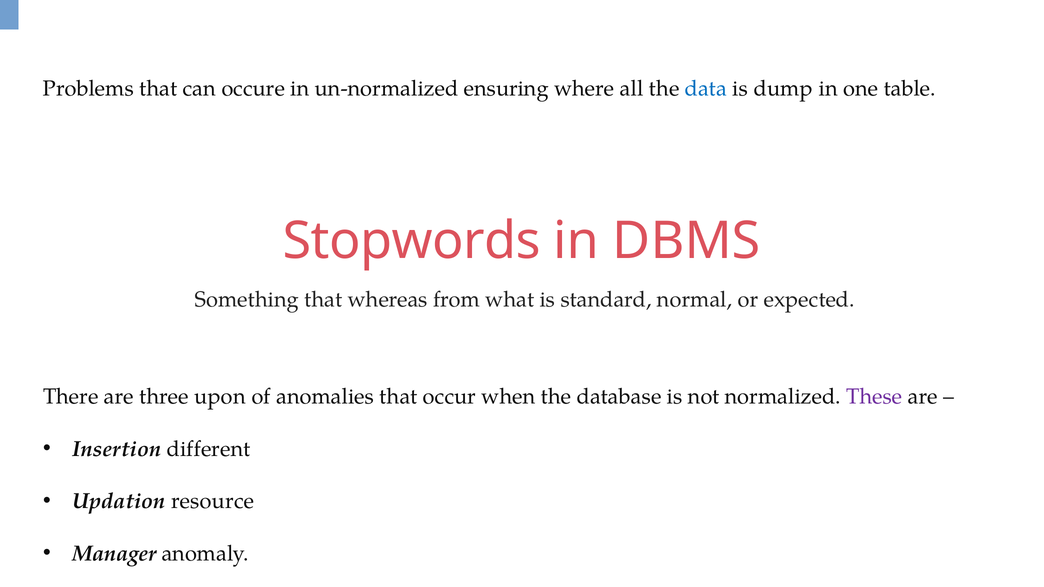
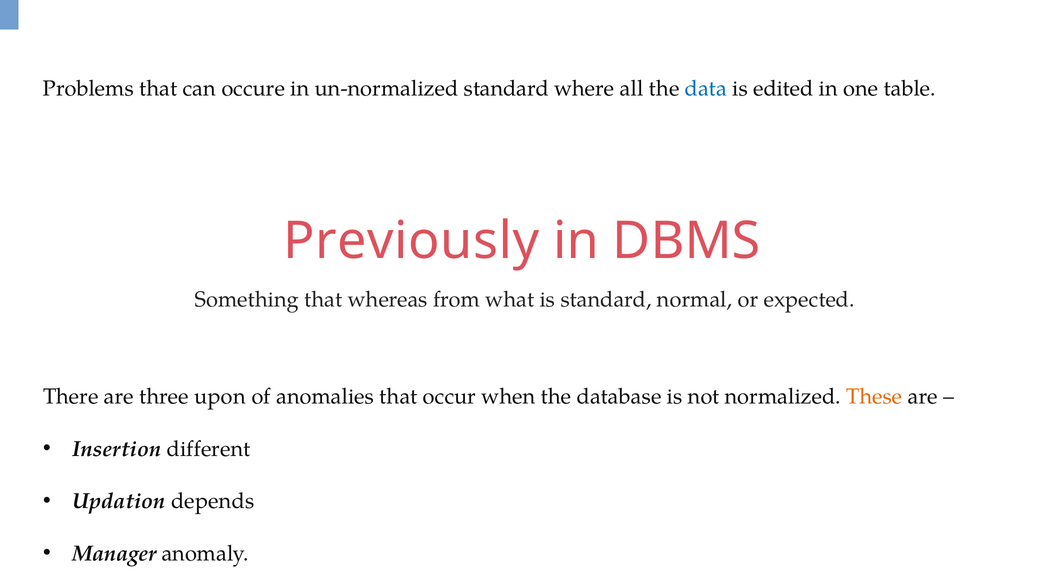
un-normalized ensuring: ensuring -> standard
dump: dump -> edited
Stopwords: Stopwords -> Previously
These colour: purple -> orange
resource: resource -> depends
